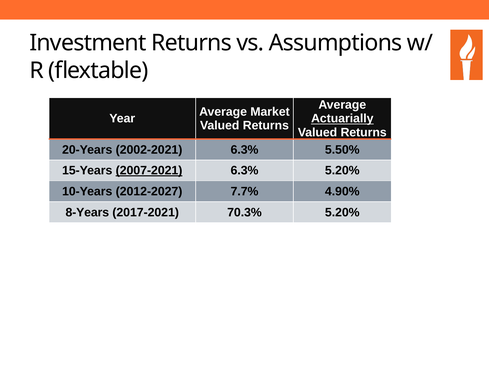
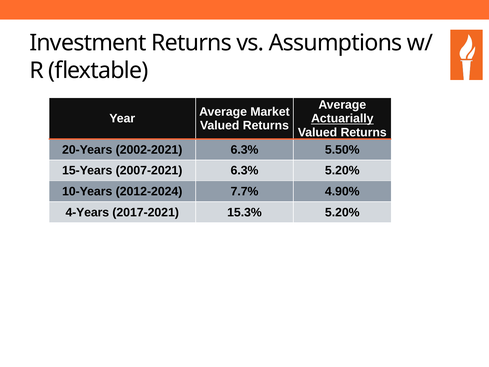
2007-2021 underline: present -> none
2012-2027: 2012-2027 -> 2012-2024
8-Years: 8-Years -> 4-Years
70.3%: 70.3% -> 15.3%
